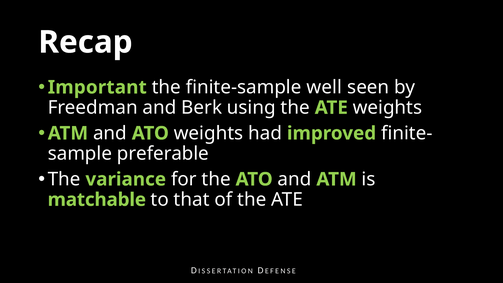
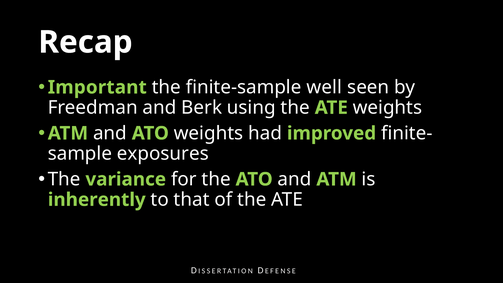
preferable: preferable -> exposures
matchable: matchable -> inherently
